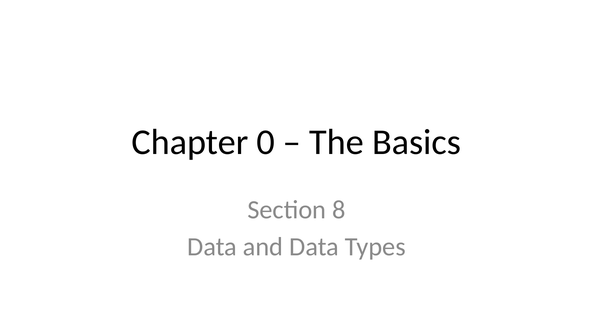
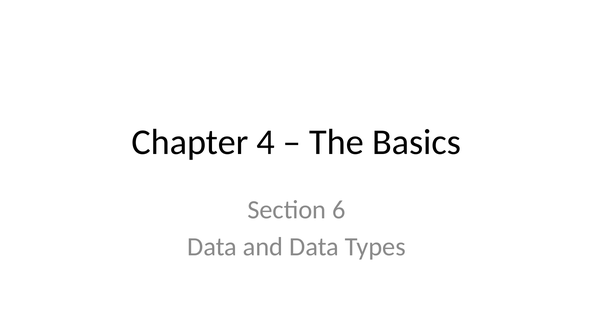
0: 0 -> 4
8: 8 -> 6
